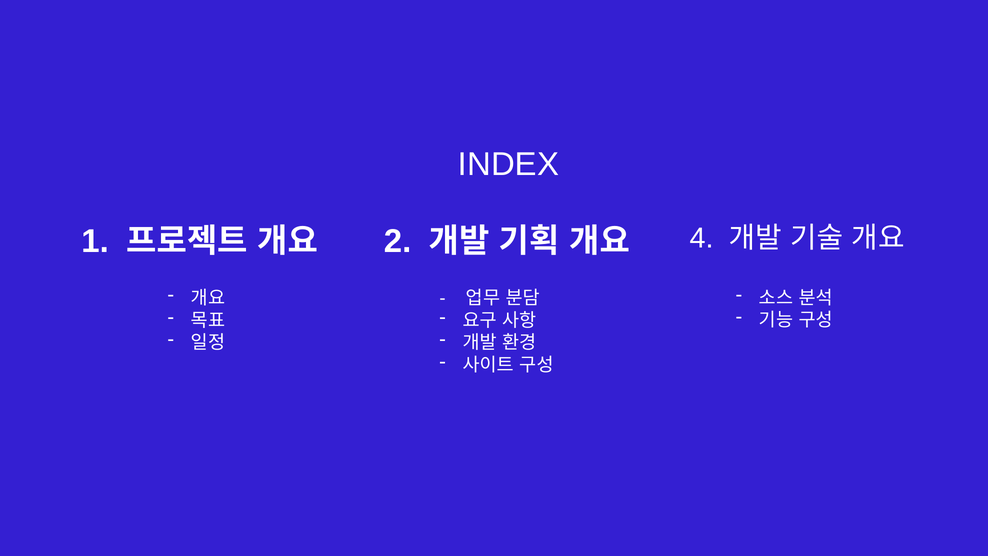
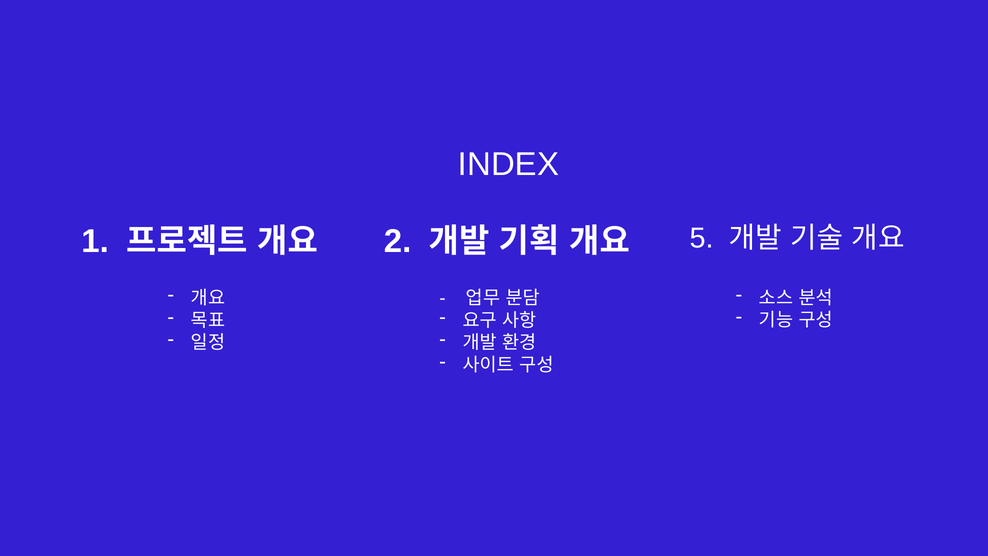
4: 4 -> 5
